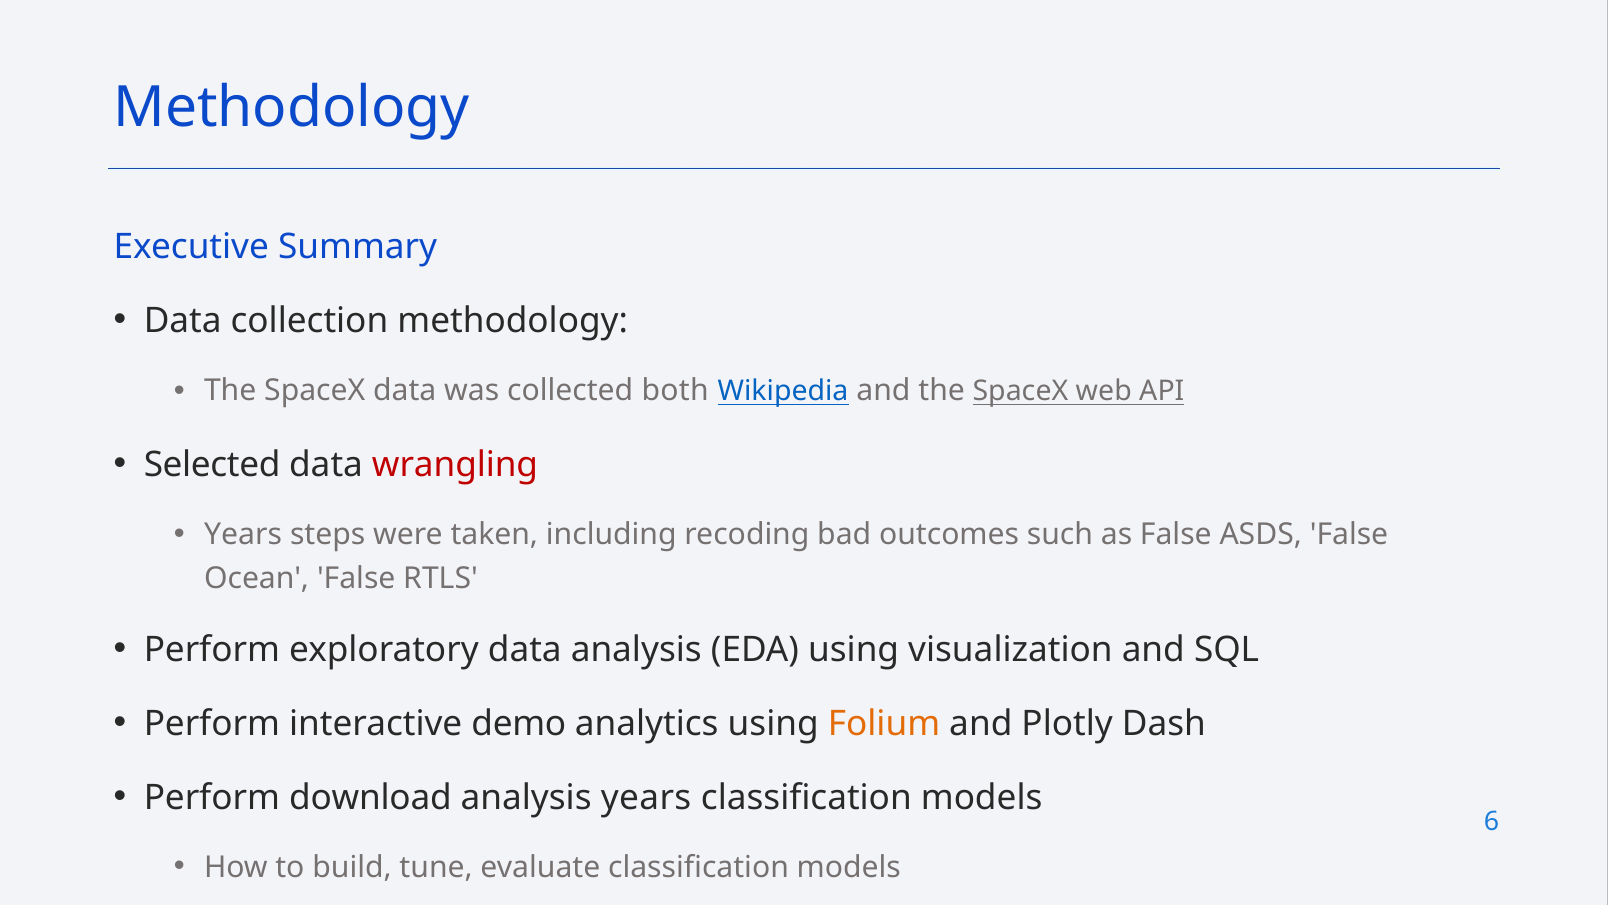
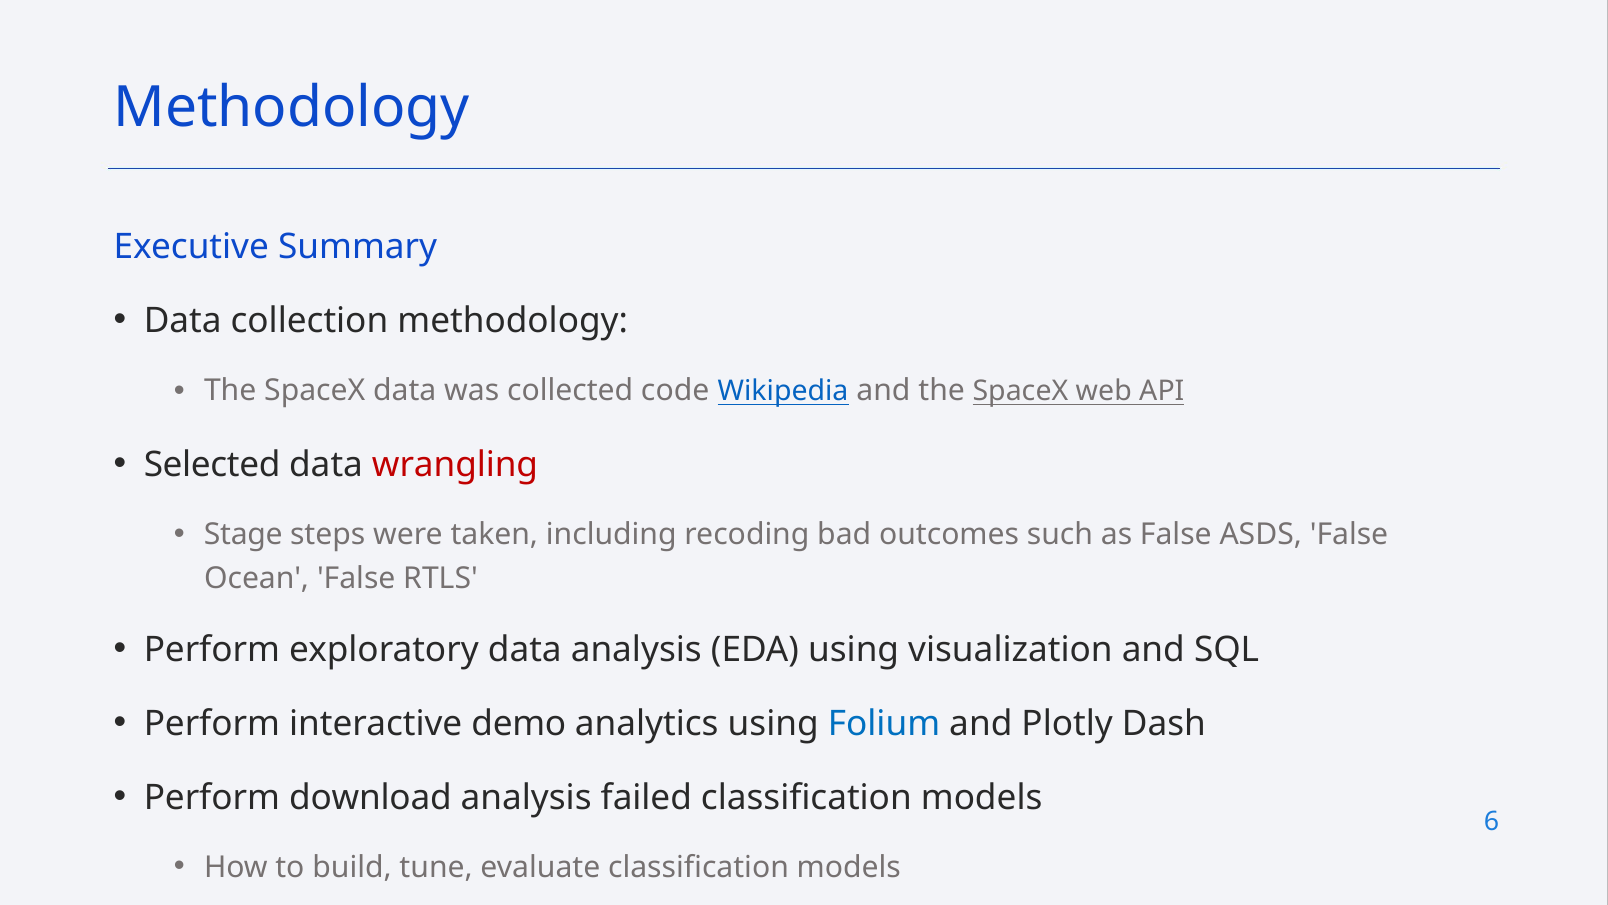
both: both -> code
Years at (243, 534): Years -> Stage
Folium colour: orange -> blue
analysis years: years -> failed
